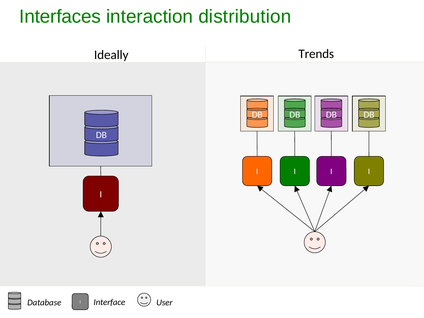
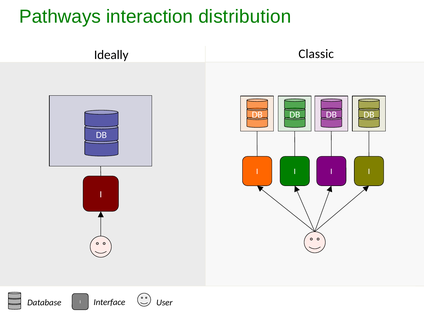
Interfaces: Interfaces -> Pathways
Trends: Trends -> Classic
